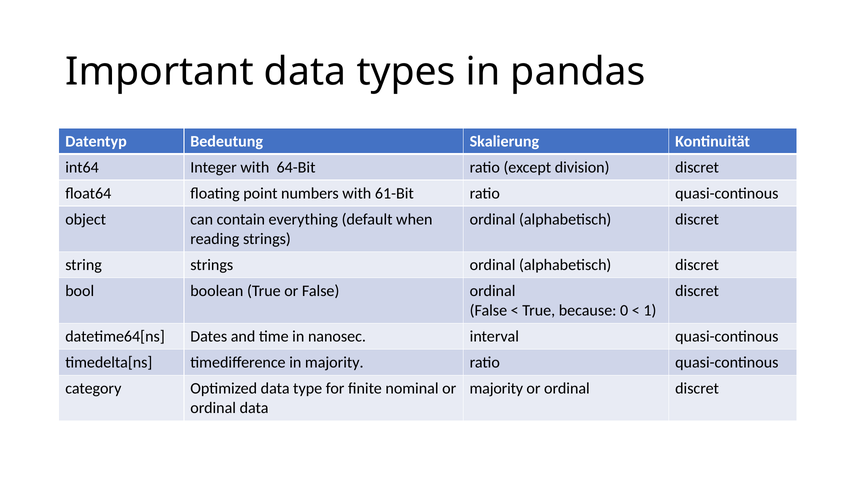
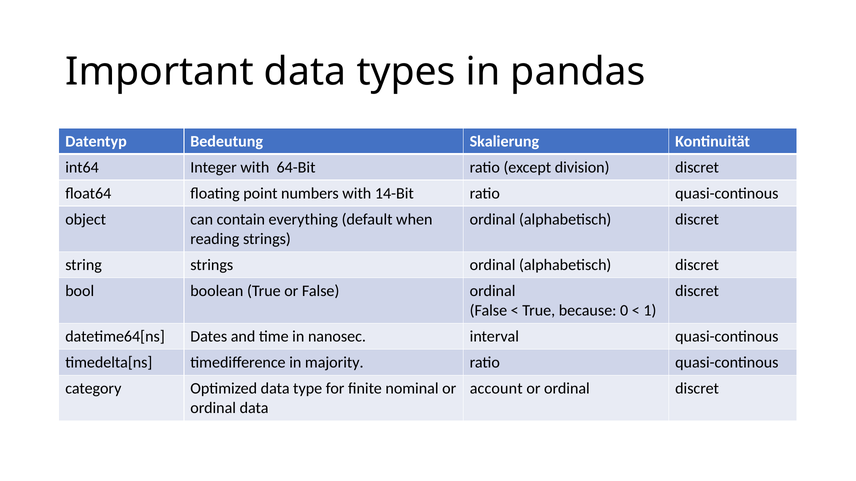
61-Bit: 61-Bit -> 14-Bit
majority at (496, 389): majority -> account
